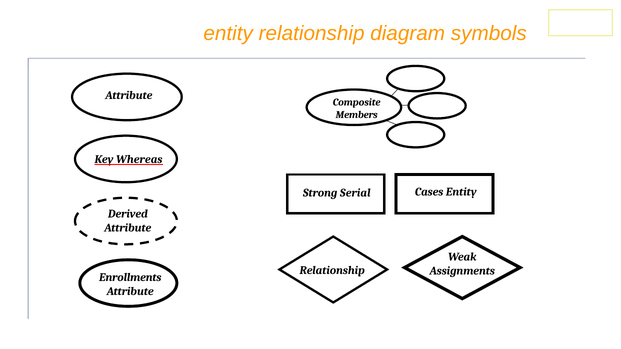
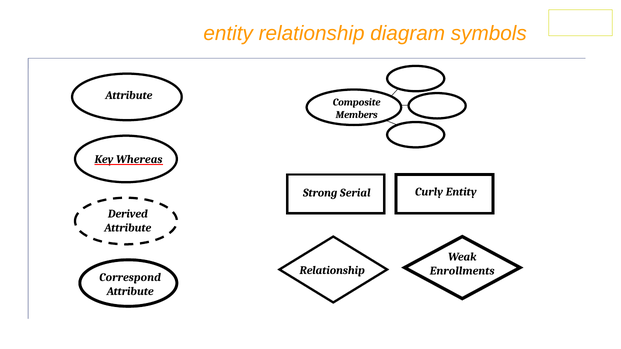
Cases: Cases -> Curly
Assignments: Assignments -> Enrollments
Enrollments: Enrollments -> Correspond
